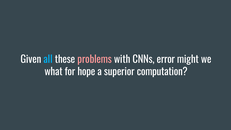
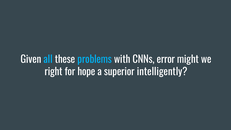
problems colour: pink -> light blue
what: what -> right
computation: computation -> intelligently
